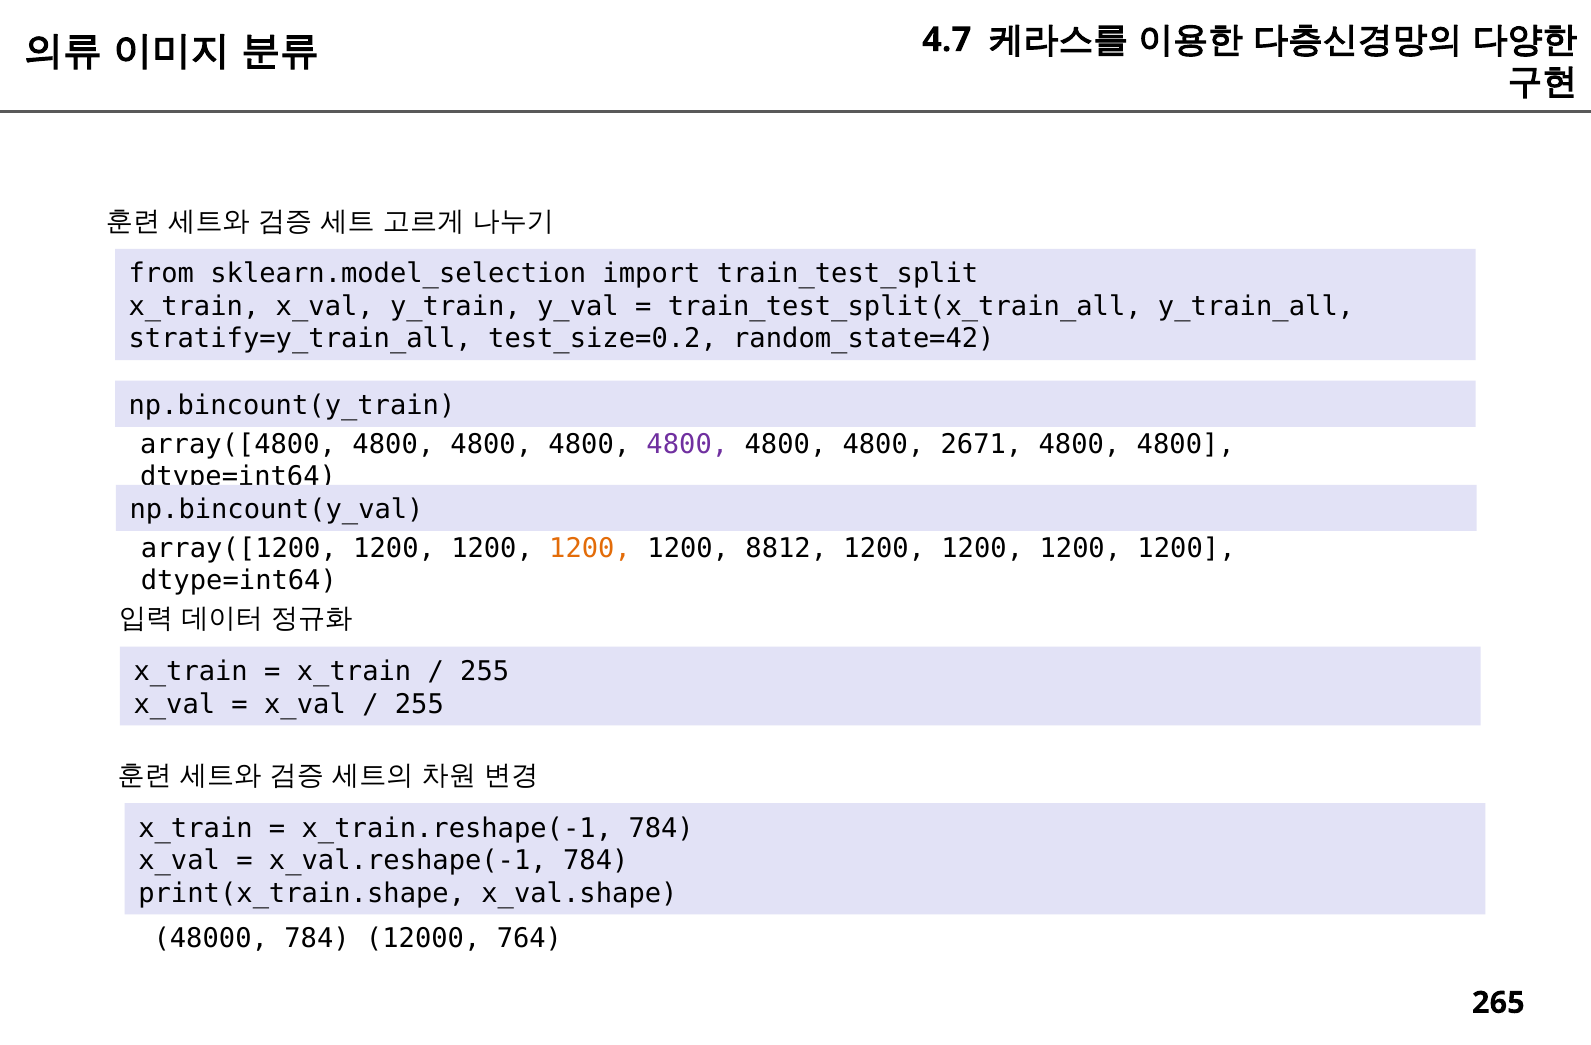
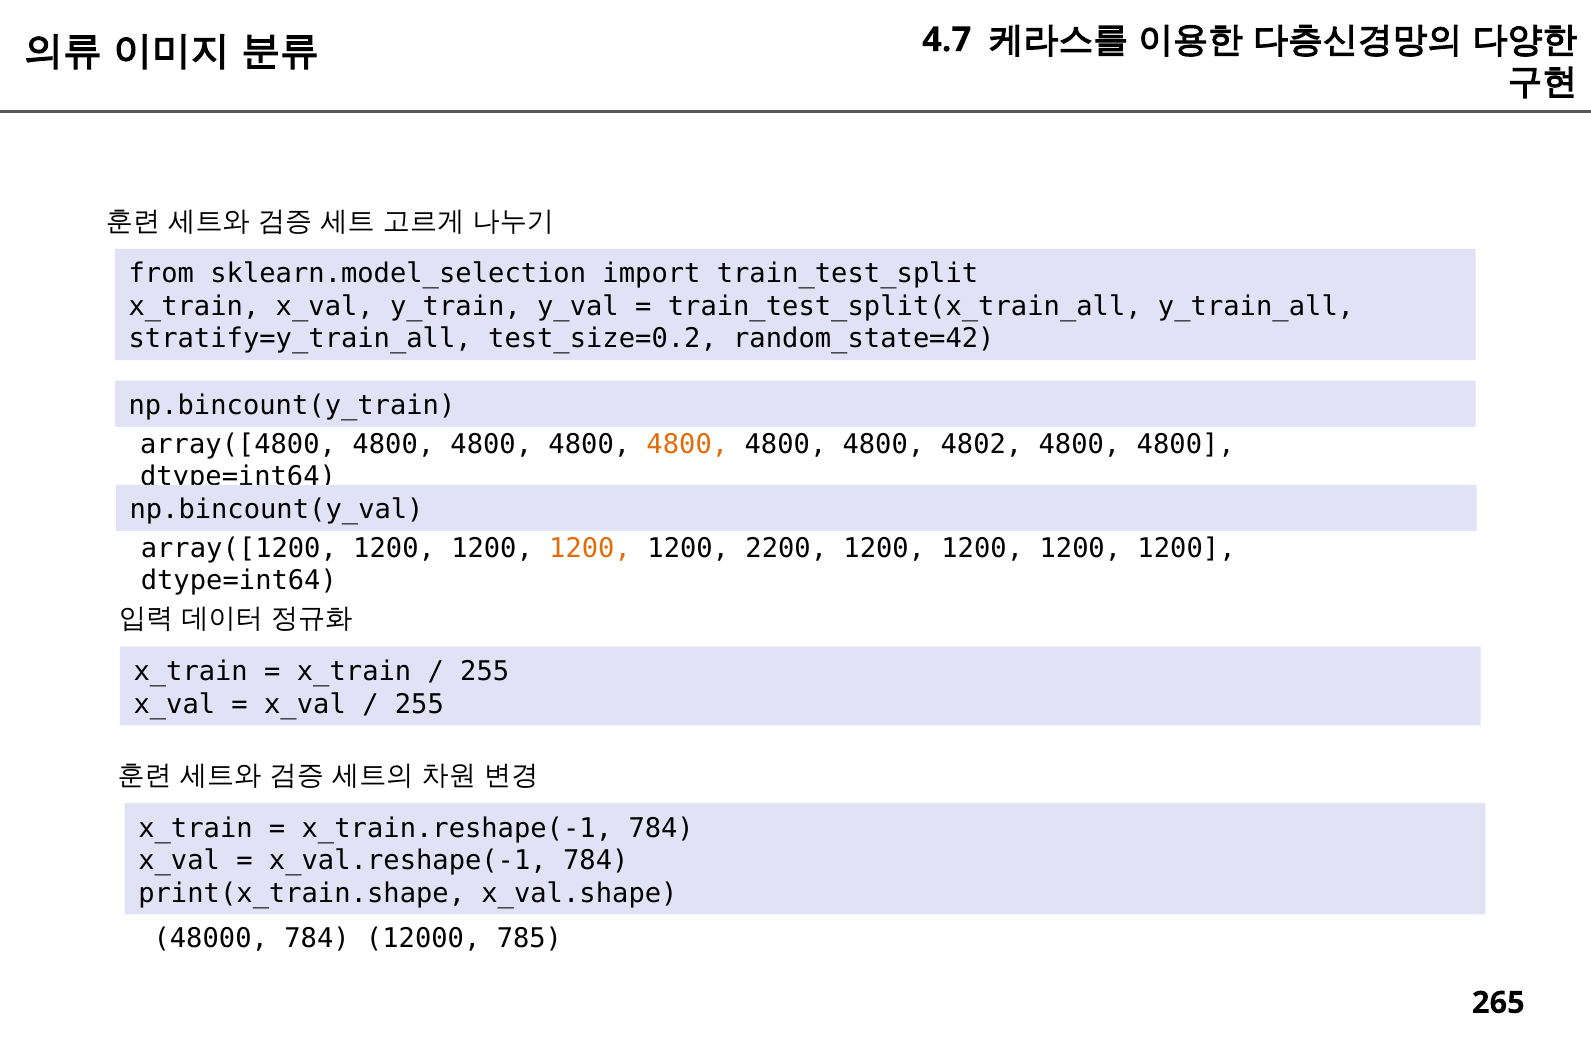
4800 at (687, 444) colour: purple -> orange
2671: 2671 -> 4802
8812: 8812 -> 2200
764: 764 -> 785
